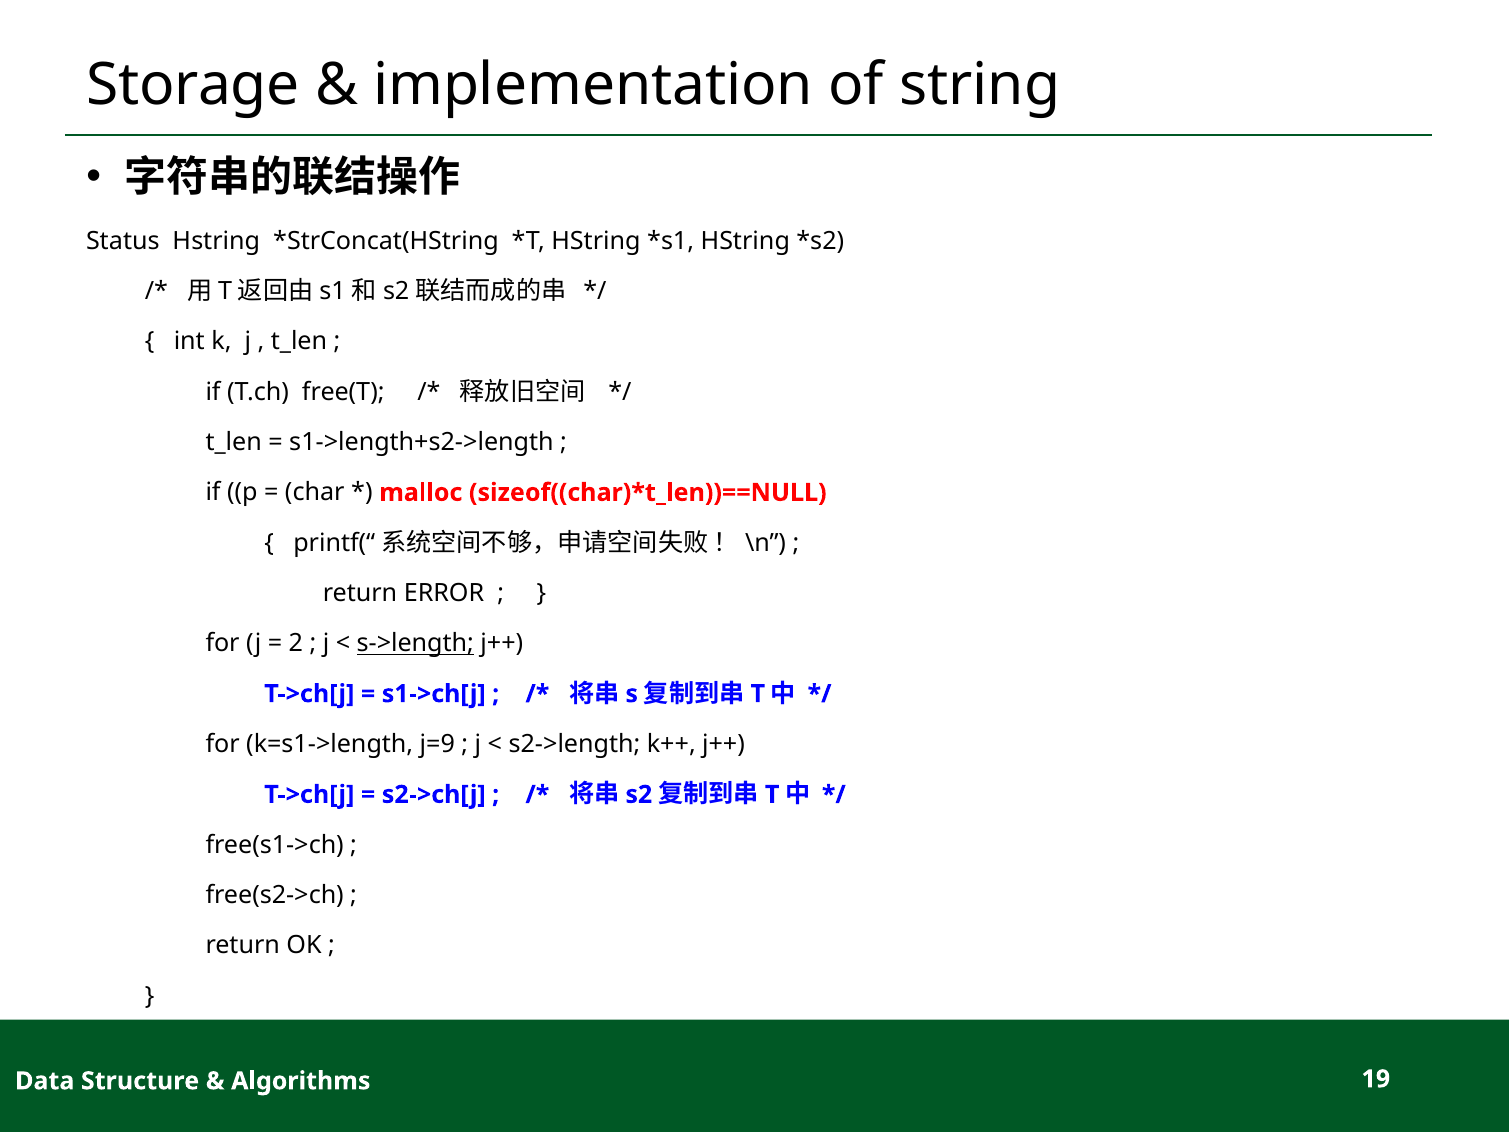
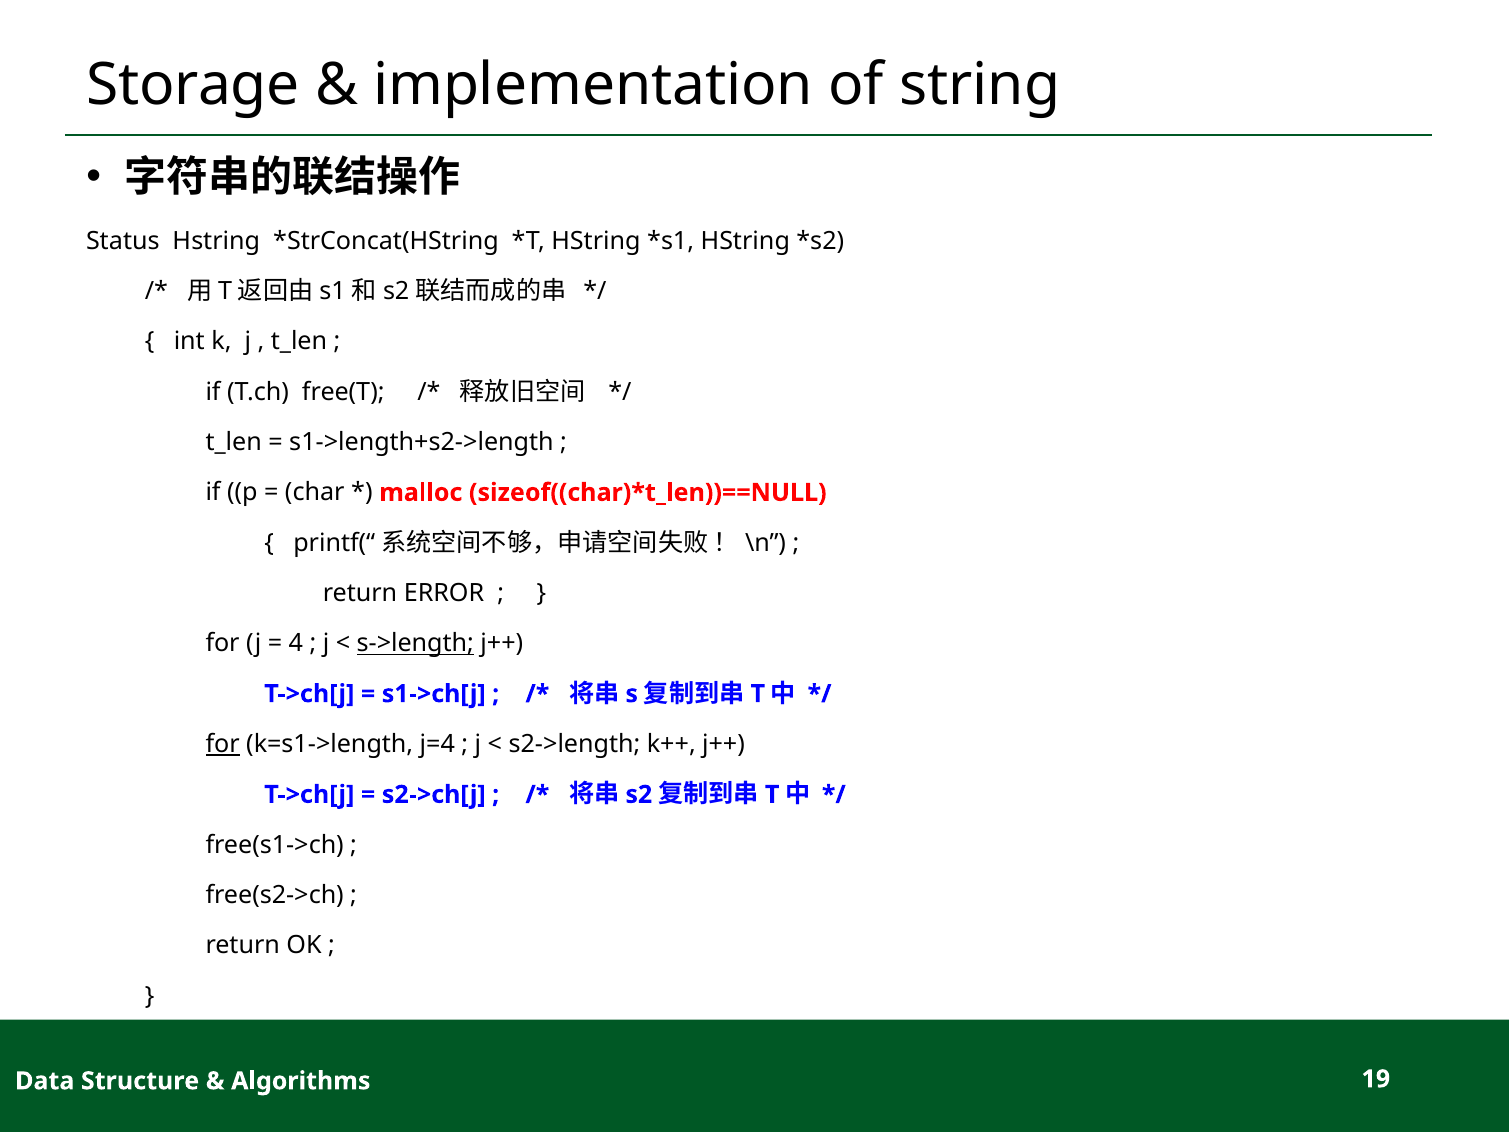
2: 2 -> 4
for at (223, 744) underline: none -> present
j=9: j=9 -> j=4
